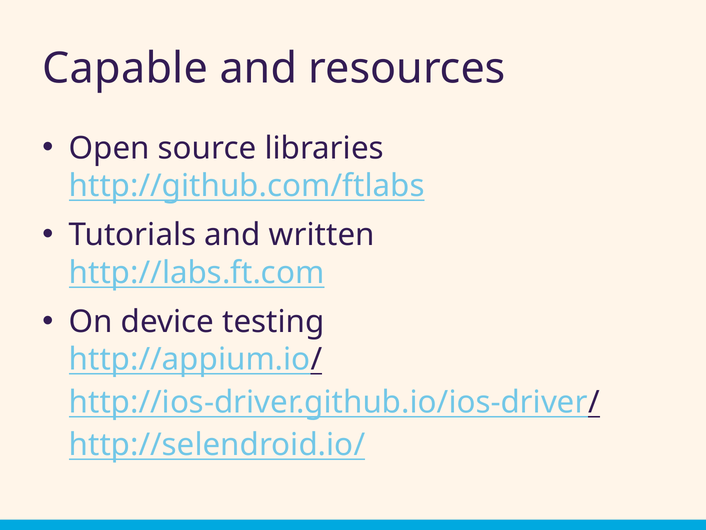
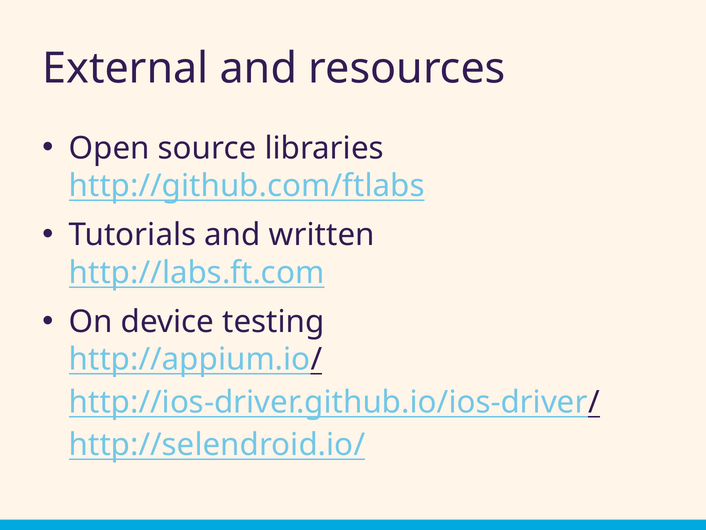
Capable: Capable -> External
